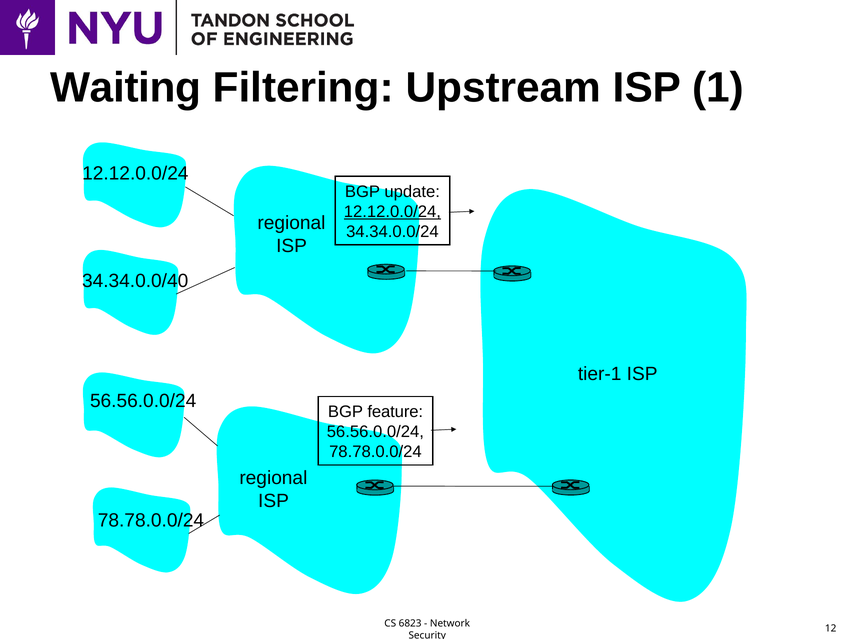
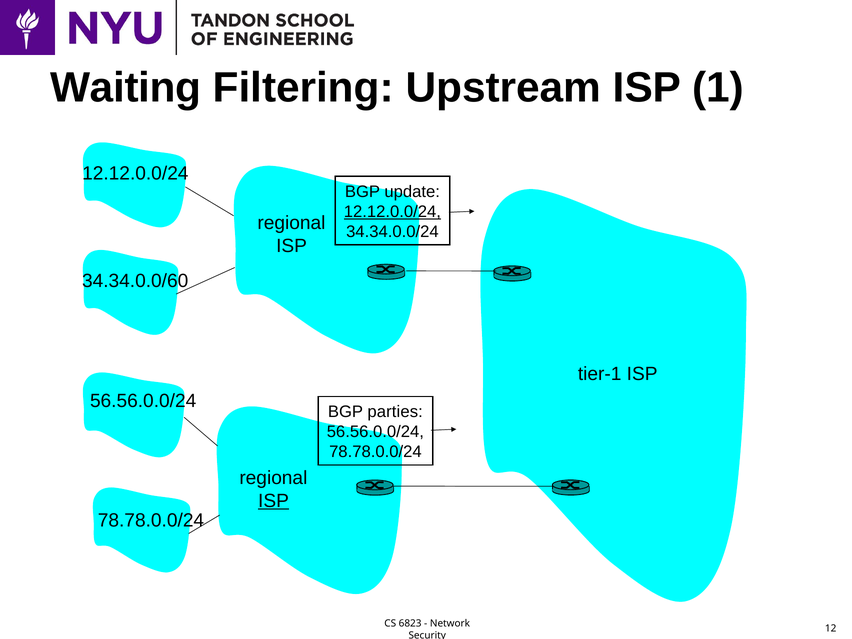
34.34.0.0/40: 34.34.0.0/40 -> 34.34.0.0/60
feature: feature -> parties
ISP at (273, 501) underline: none -> present
